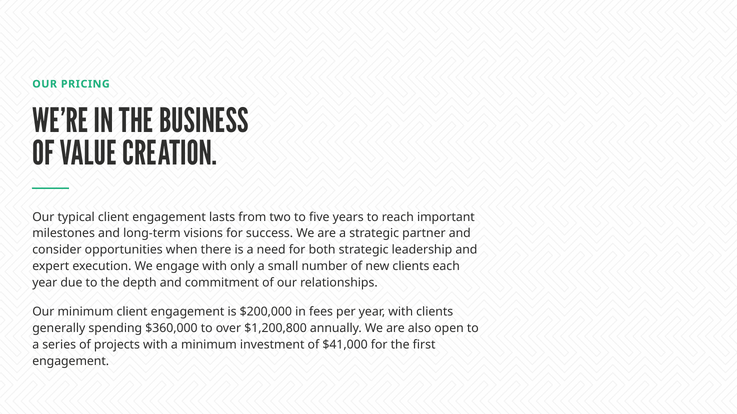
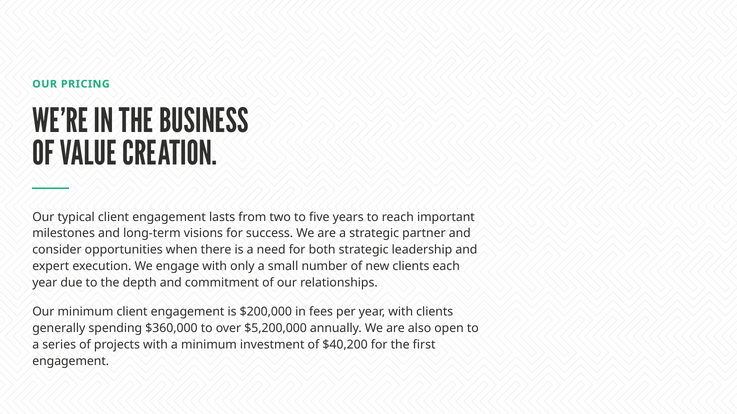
$1,200,800: $1,200,800 -> $5,200,000
$41,000: $41,000 -> $40,200
